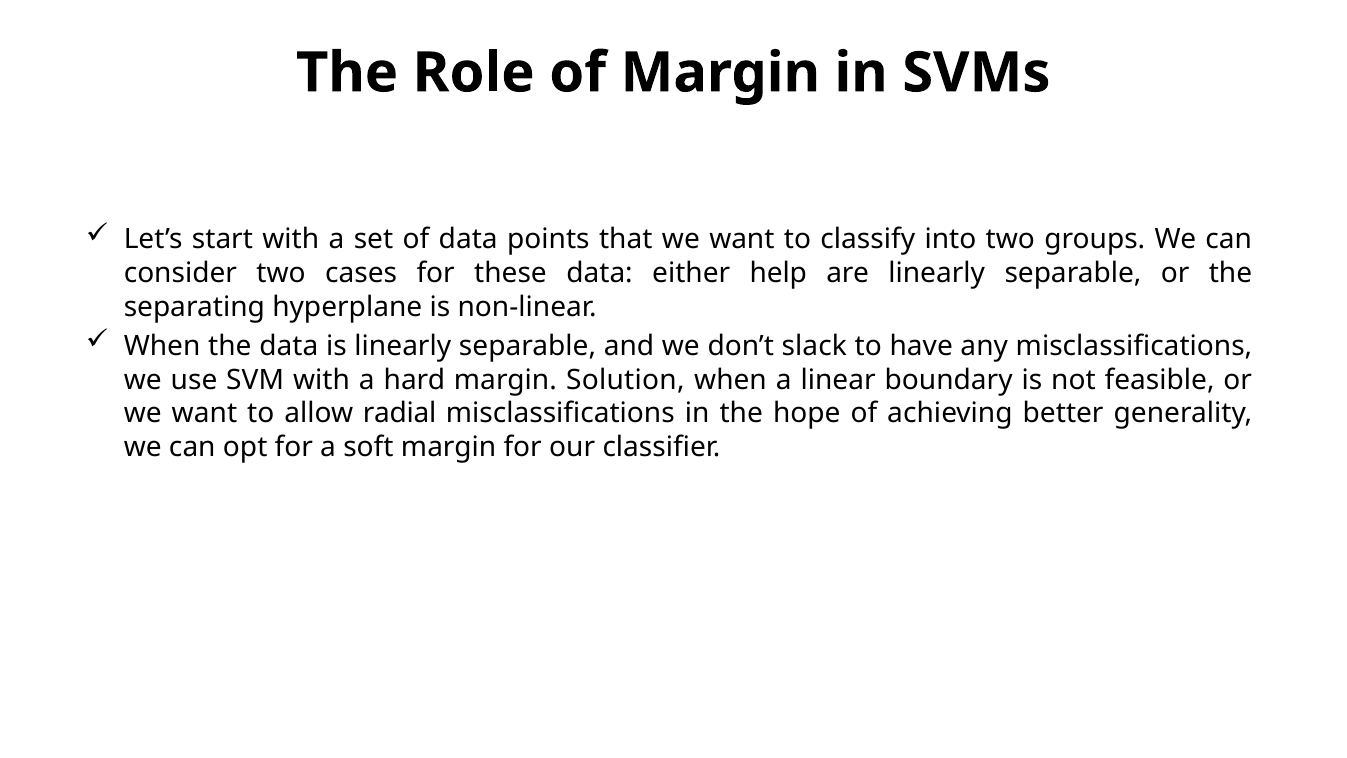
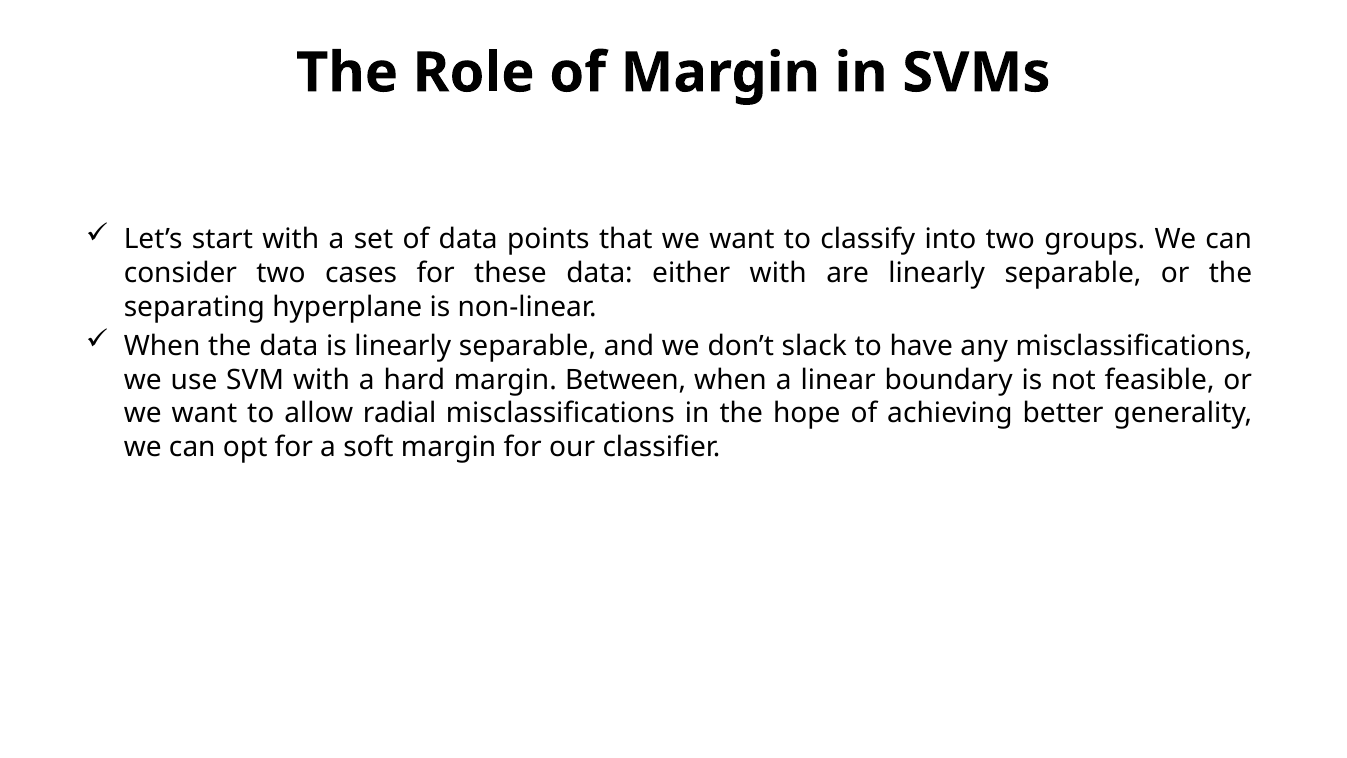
either help: help -> with
Solution: Solution -> Between
